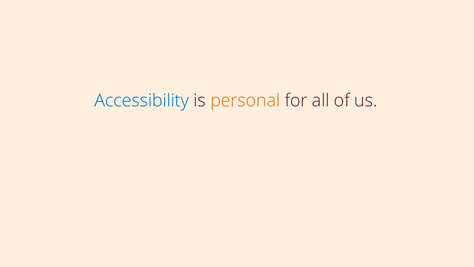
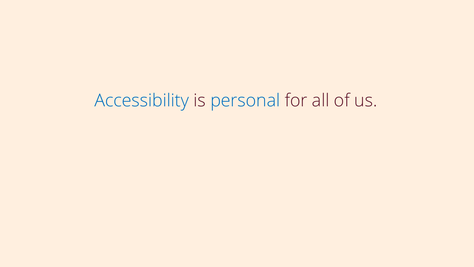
personal colour: orange -> blue
